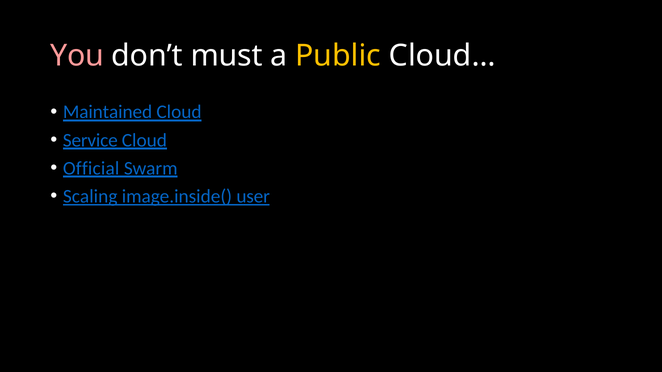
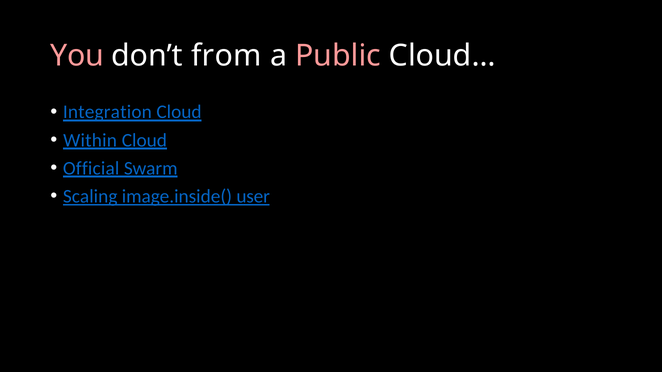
must: must -> from
Public colour: yellow -> pink
Maintained: Maintained -> Integration
Service: Service -> Within
